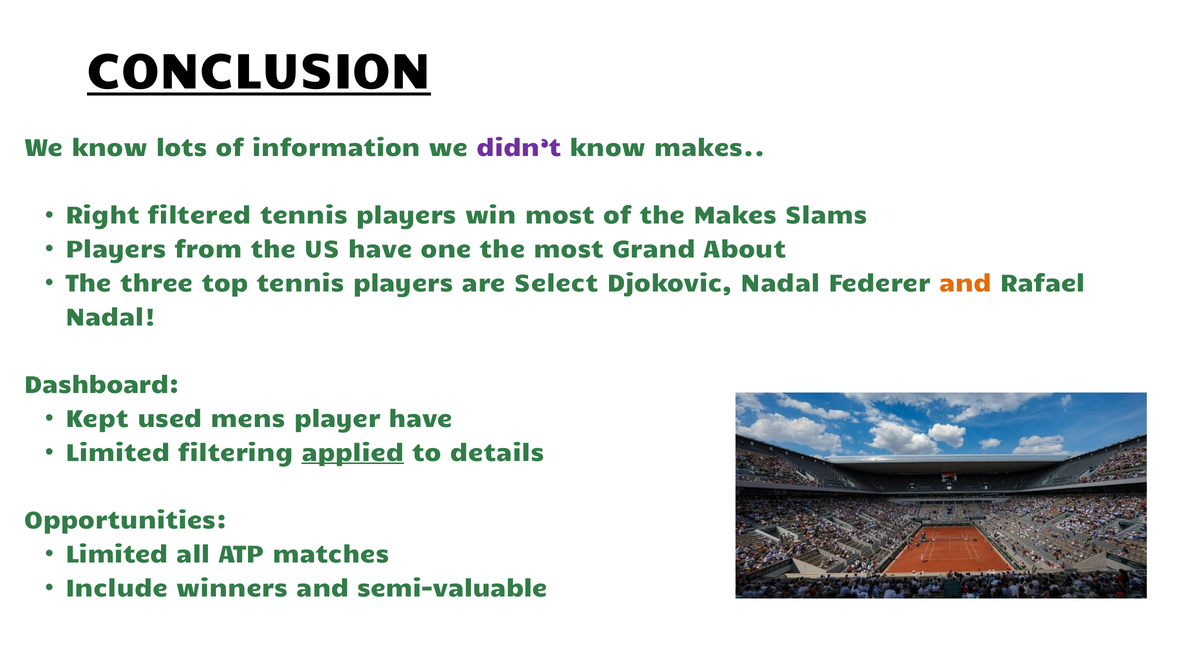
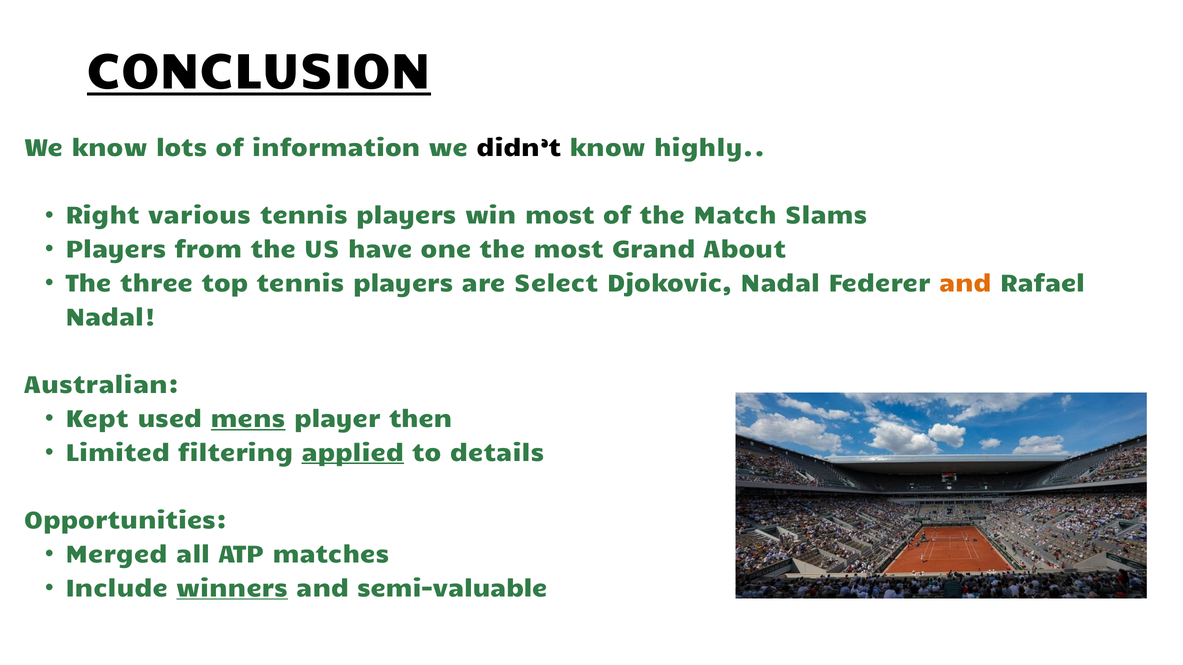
didn’t colour: purple -> black
know makes: makes -> highly
filtered: filtered -> various
the Makes: Makes -> Match
Dashboard: Dashboard -> Australian
mens underline: none -> present
player have: have -> then
Limited at (117, 555): Limited -> Merged
winners underline: none -> present
